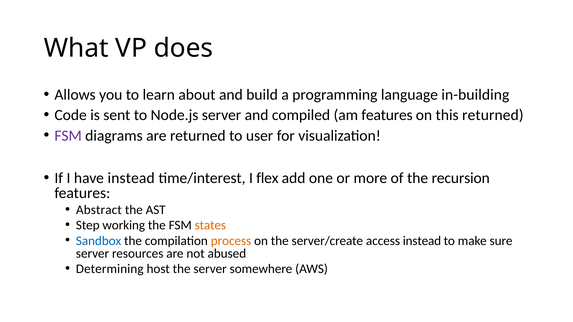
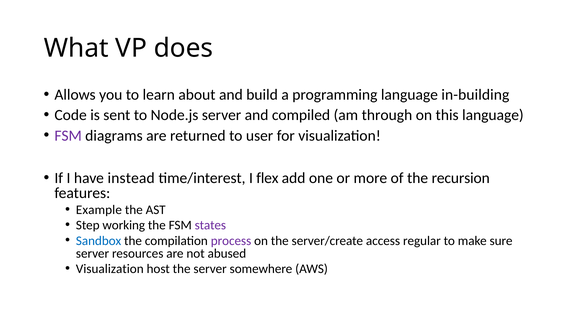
am features: features -> through
this returned: returned -> language
Abstract: Abstract -> Example
states colour: orange -> purple
process colour: orange -> purple
access instead: instead -> regular
Determining at (110, 269): Determining -> Visualization
